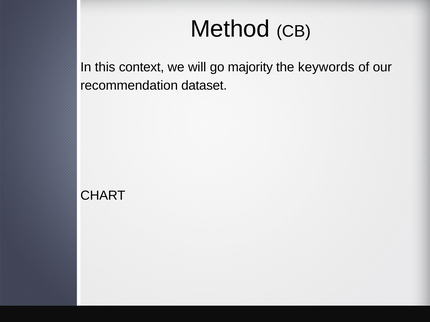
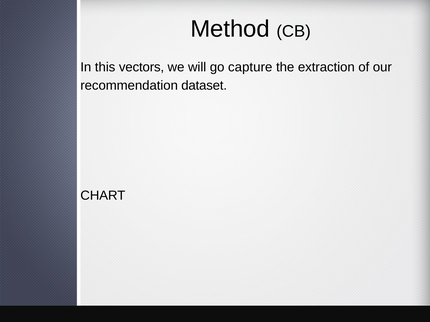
context: context -> vectors
majority: majority -> capture
keywords: keywords -> extraction
